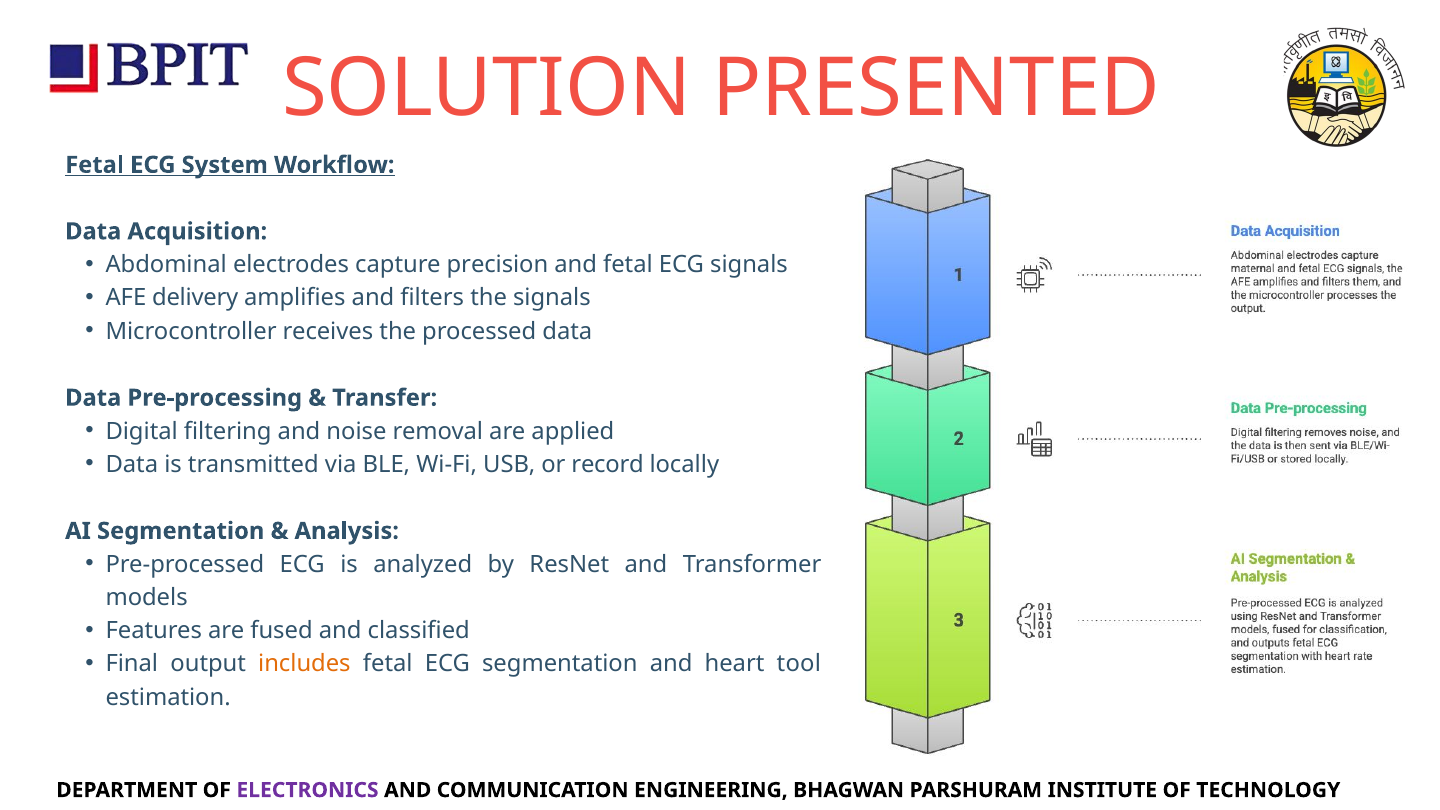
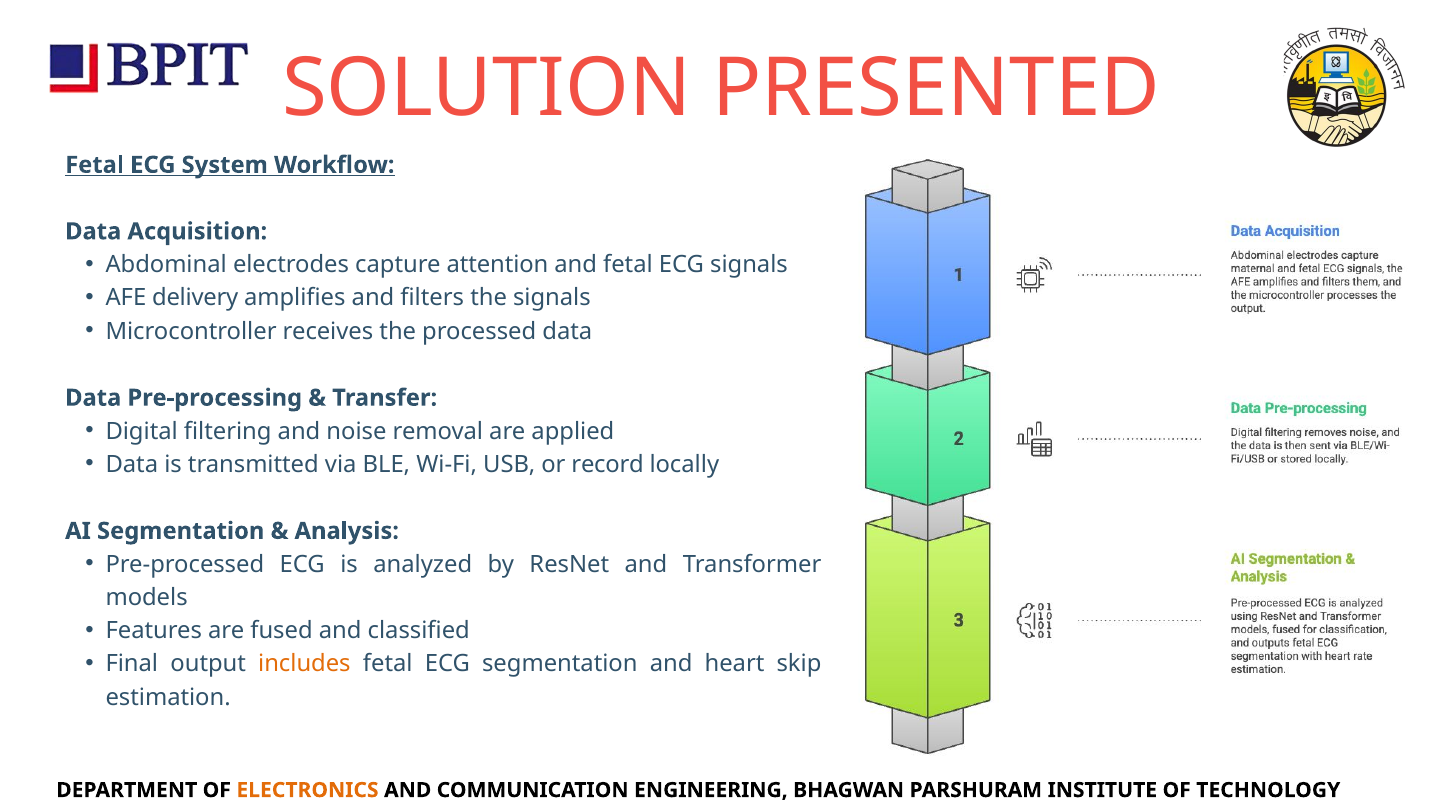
precision: precision -> attention
tool: tool -> skip
ELECTRONICS colour: purple -> orange
